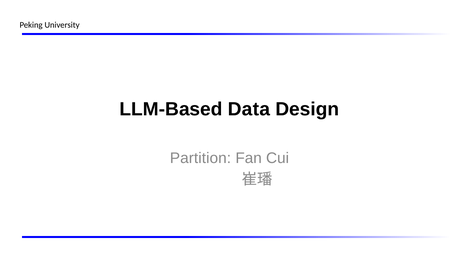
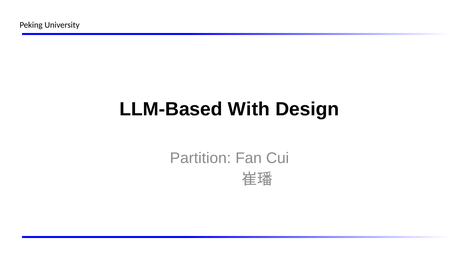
Data: Data -> With
